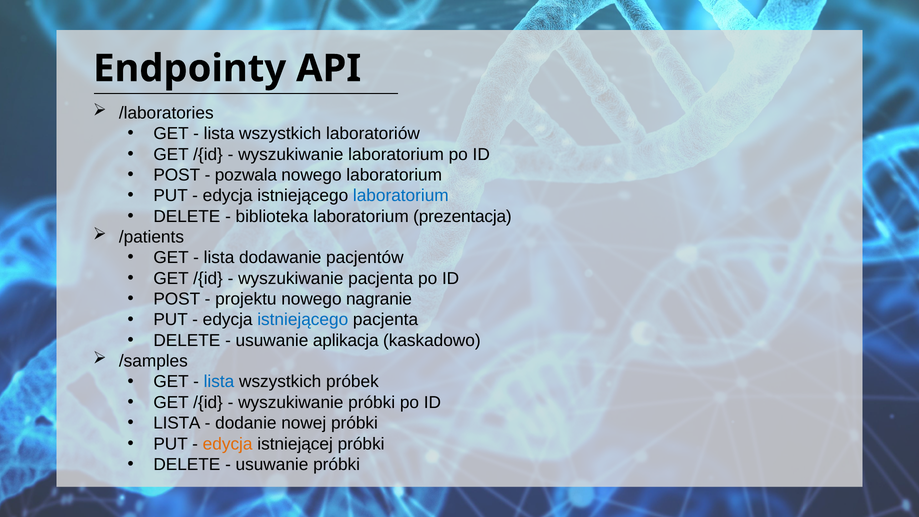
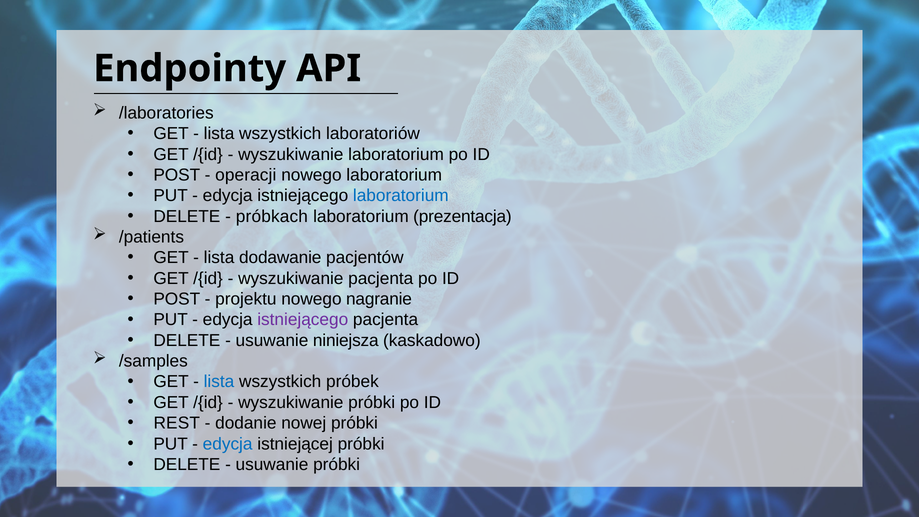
pozwala: pozwala -> operacji
biblioteka: biblioteka -> próbkach
istniejącego at (303, 320) colour: blue -> purple
aplikacja: aplikacja -> niniejsza
LISTA at (177, 423): LISTA -> REST
edycja at (228, 444) colour: orange -> blue
